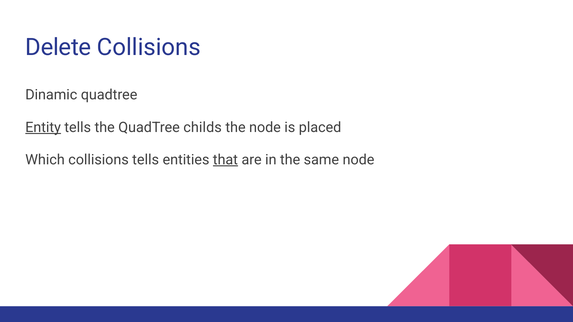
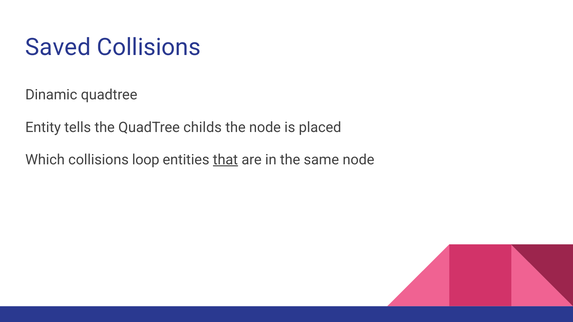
Delete: Delete -> Saved
Entity underline: present -> none
collisions tells: tells -> loop
